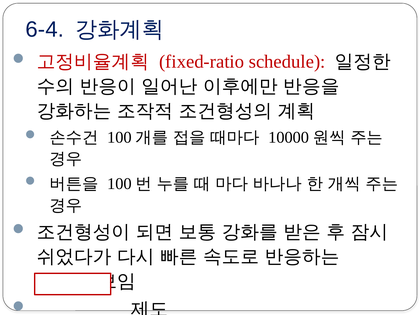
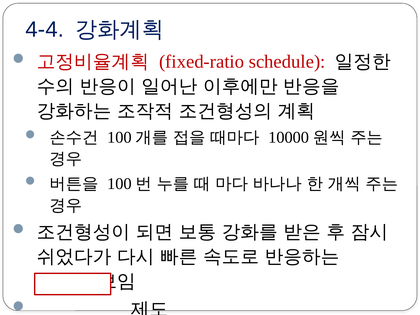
6-4: 6-4 -> 4-4
